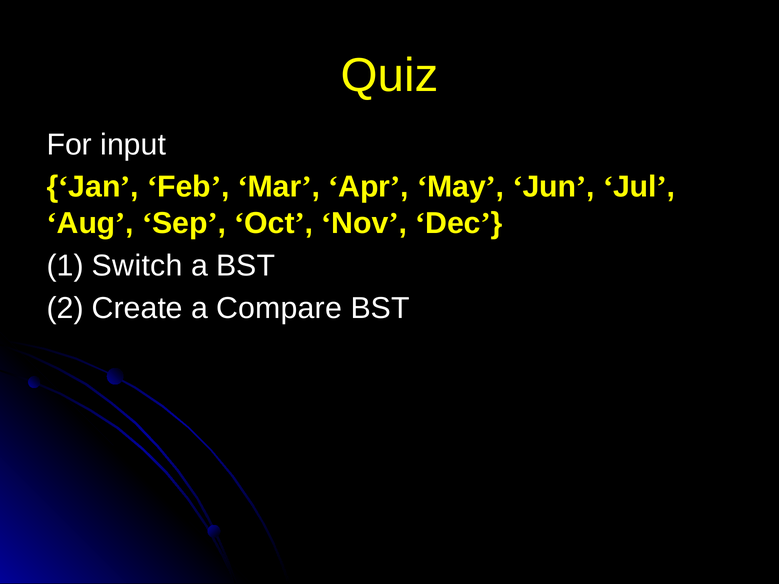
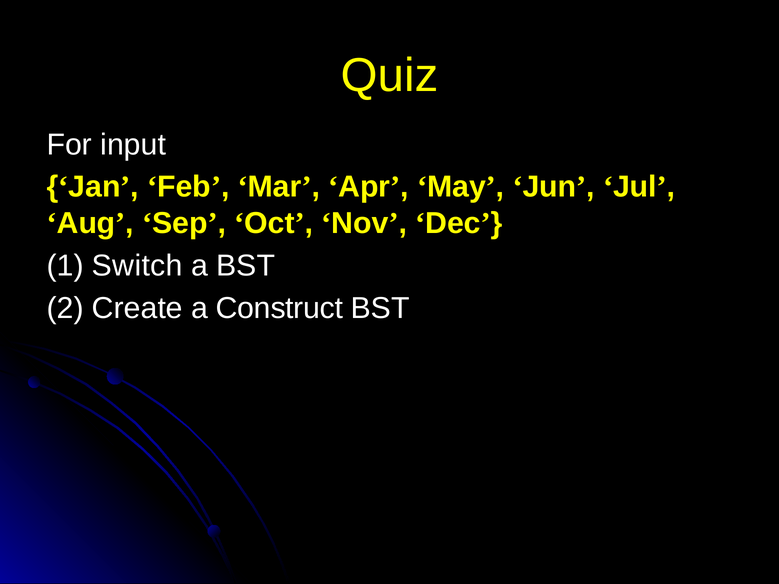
Compare: Compare -> Construct
